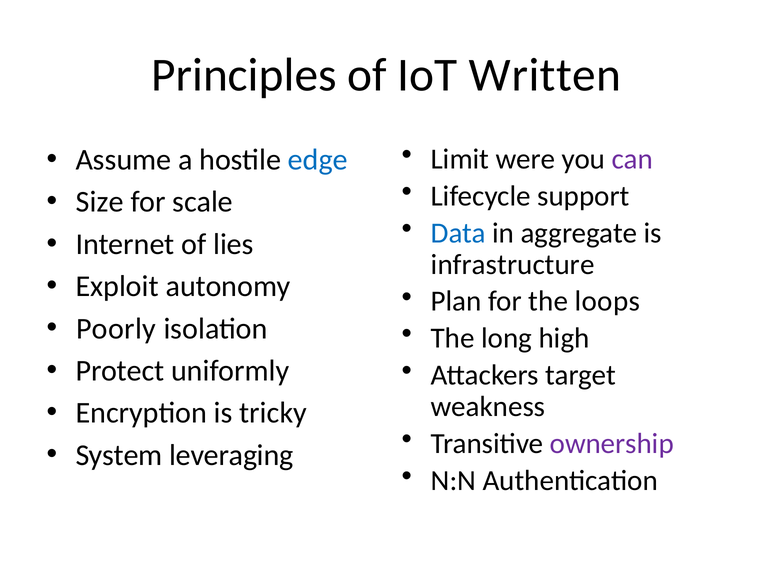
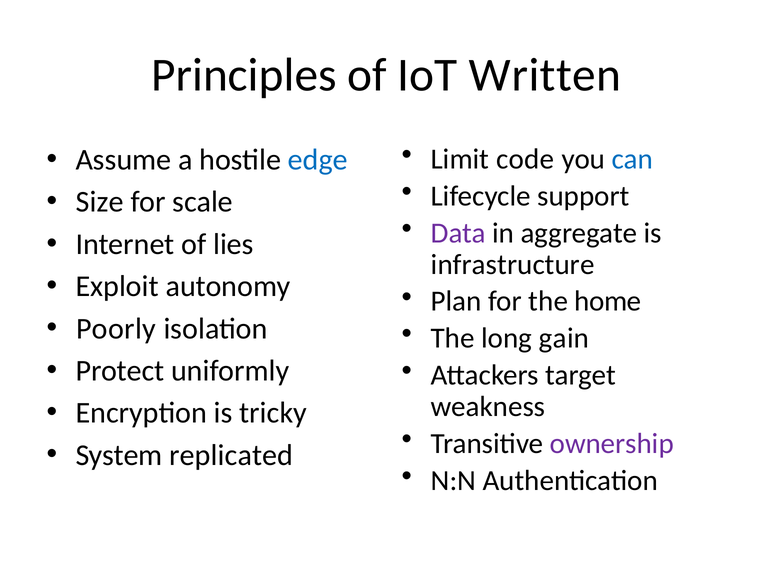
were: were -> code
can colour: purple -> blue
Data colour: blue -> purple
loops: loops -> home
high: high -> gain
leveraging: leveraging -> replicated
